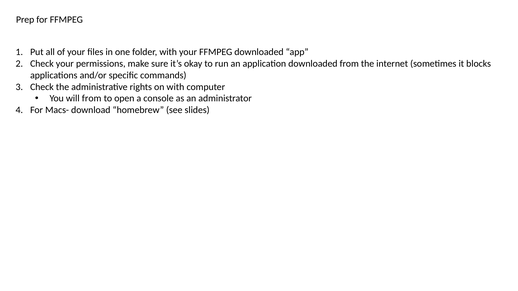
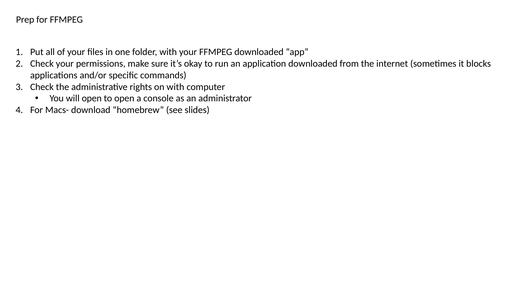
will from: from -> open
